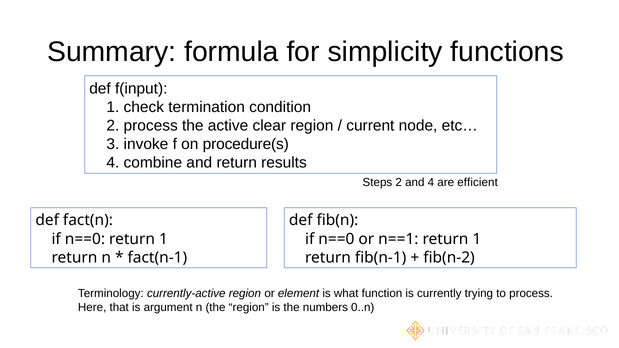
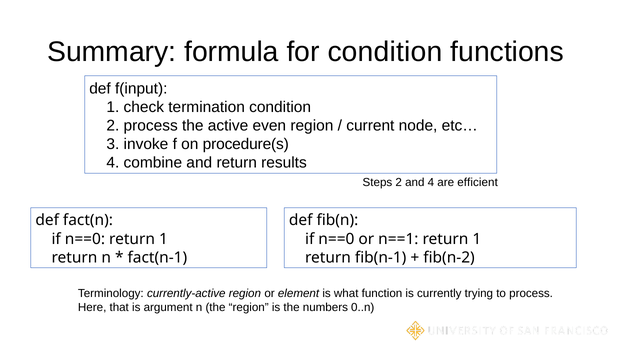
for simplicity: simplicity -> condition
clear: clear -> even
